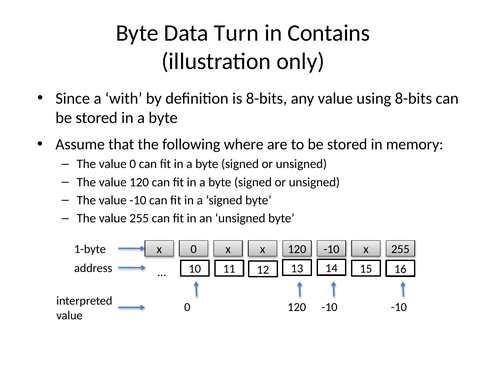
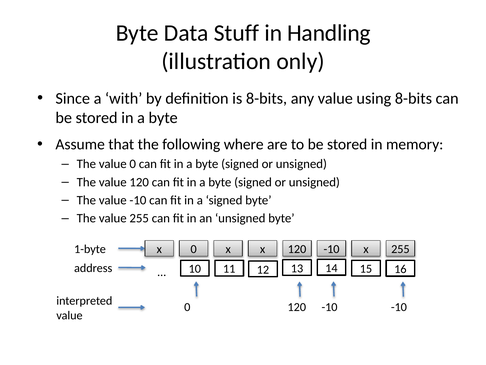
Turn: Turn -> Stuff
Contains: Contains -> Handling
